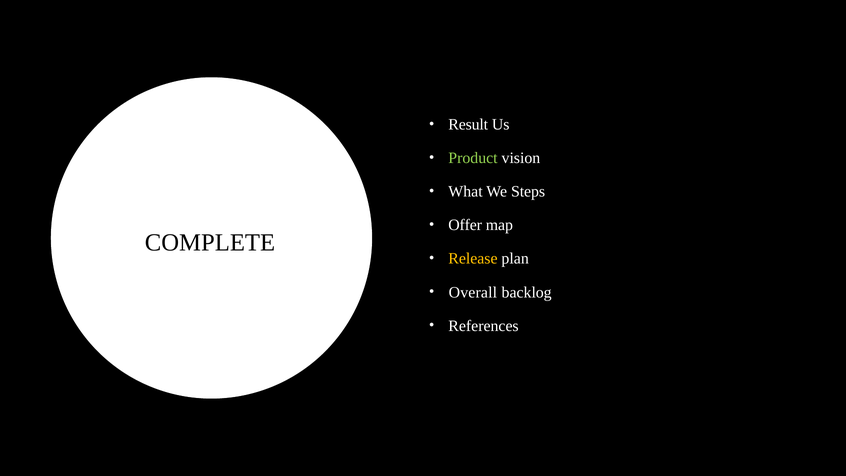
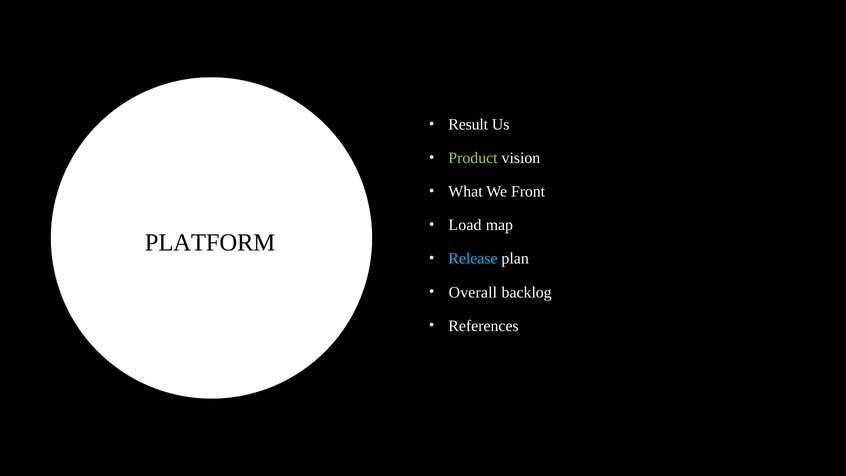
Steps: Steps -> Front
Offer: Offer -> Load
COMPLETE: COMPLETE -> PLATFORM
Release colour: yellow -> light blue
